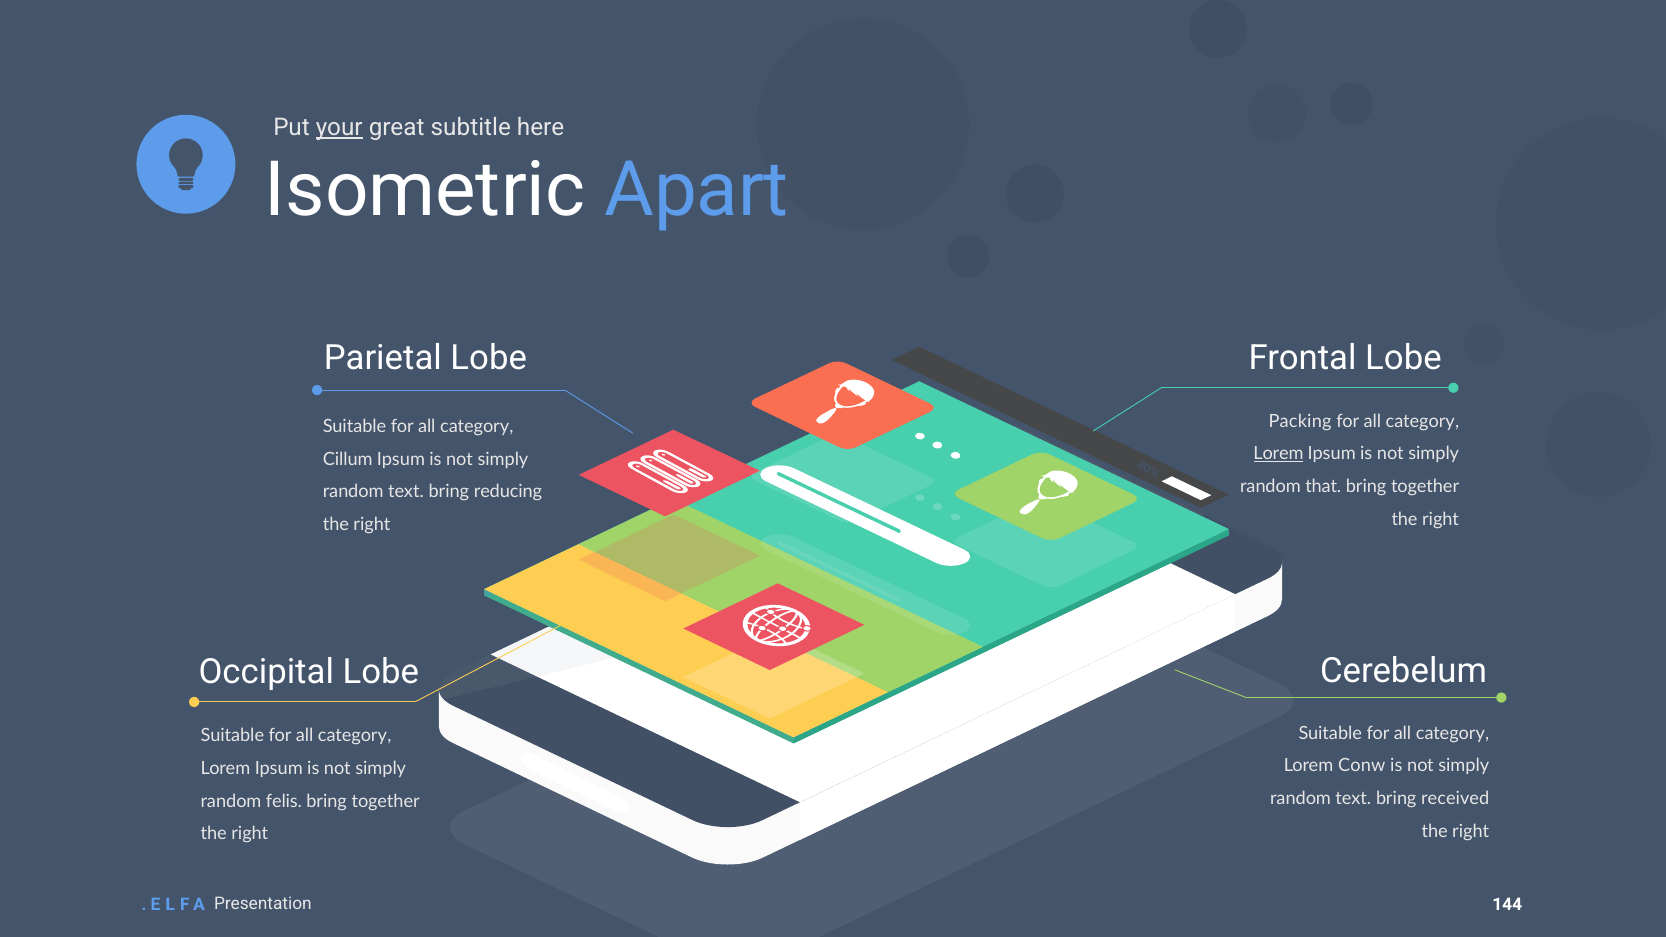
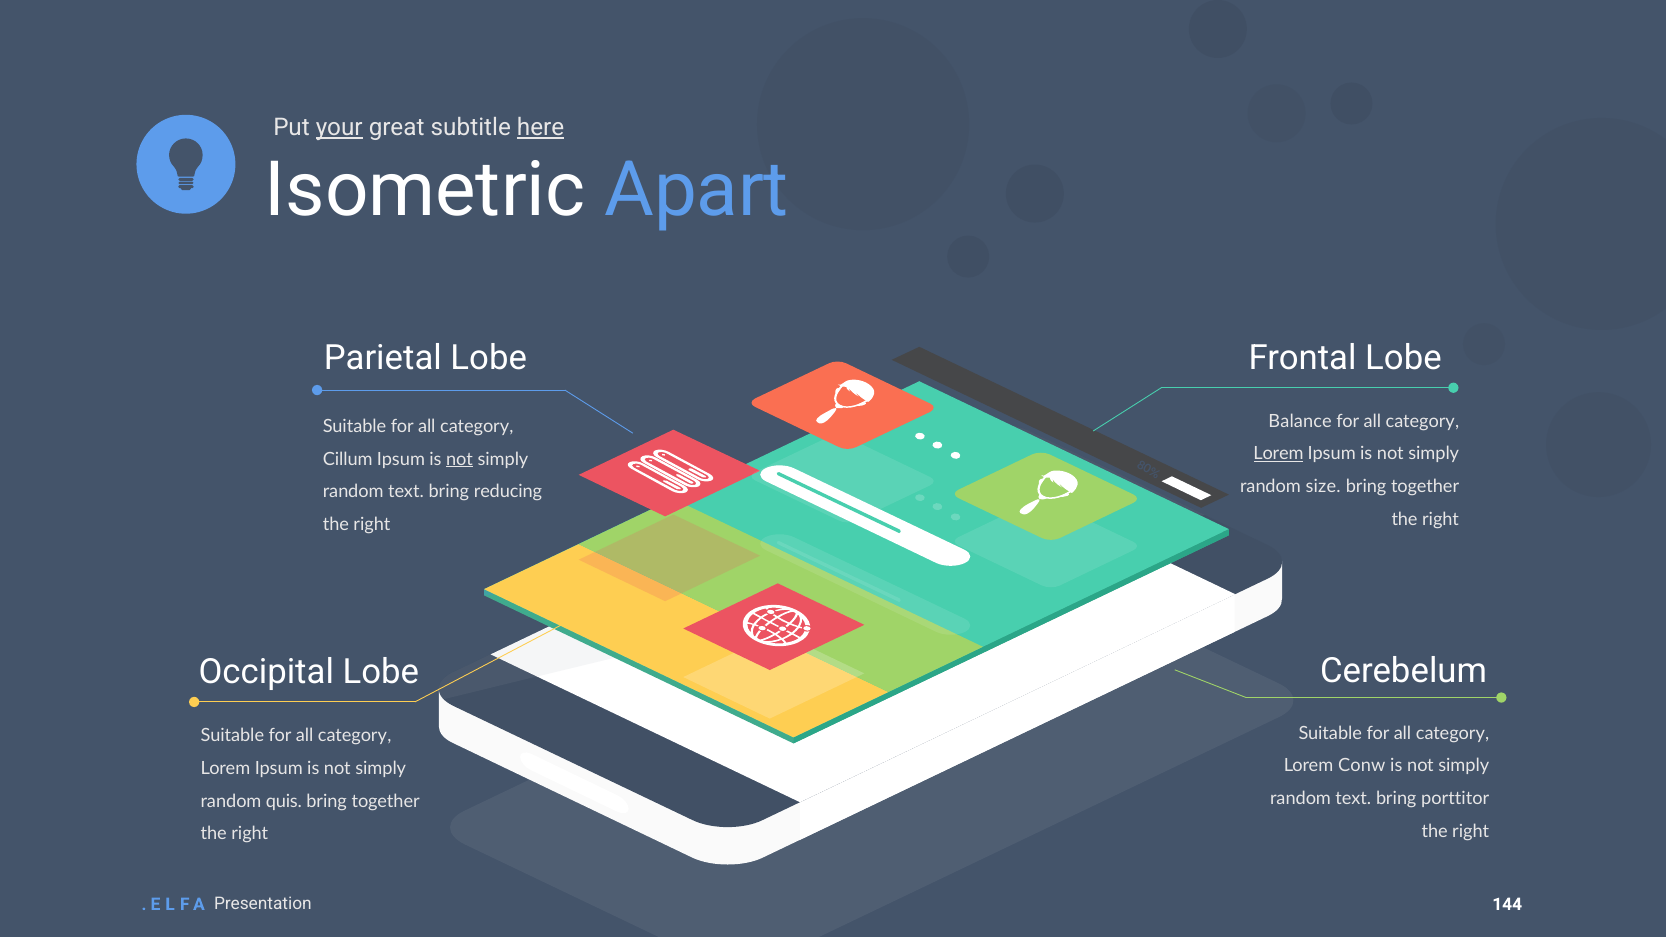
here underline: none -> present
Packing: Packing -> Balance
not at (460, 459) underline: none -> present
that: that -> size
received: received -> porttitor
felis: felis -> quis
